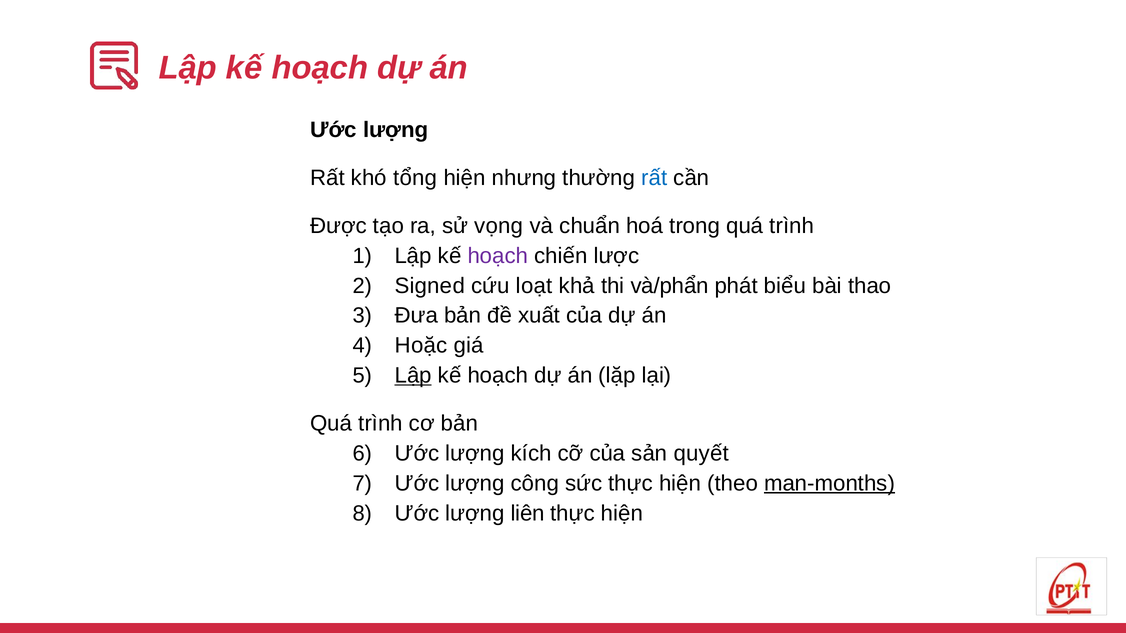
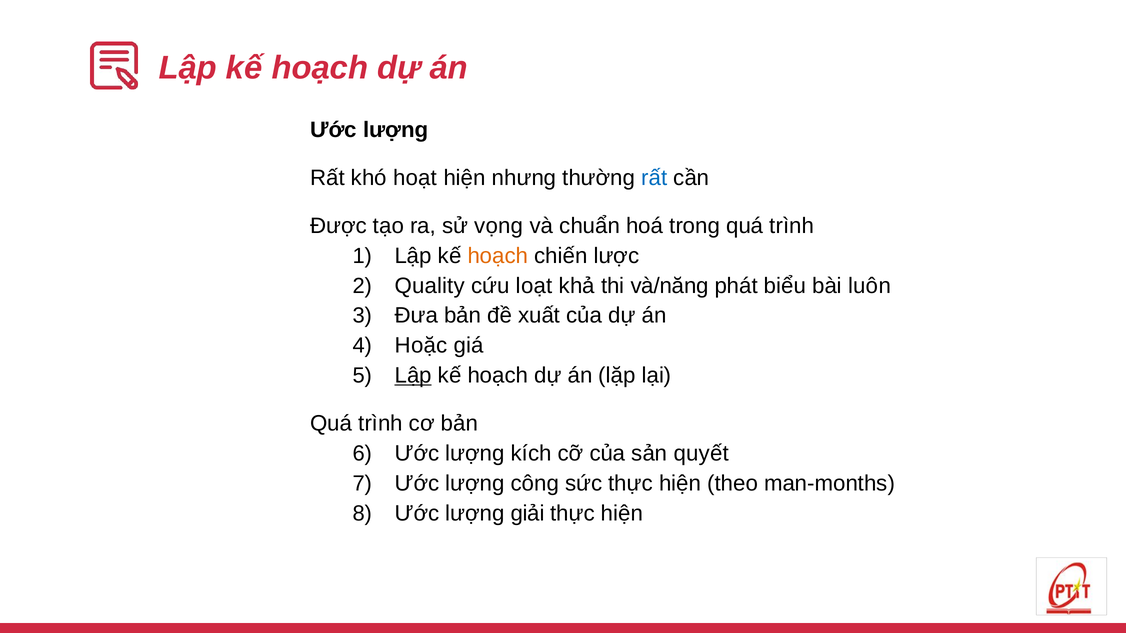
tổng: tổng -> hoạt
hoạch at (498, 256) colour: purple -> orange
Signed: Signed -> Quality
và/phẩn: và/phẩn -> và/năng
thao: thao -> luôn
man-months underline: present -> none
liên: liên -> giải
